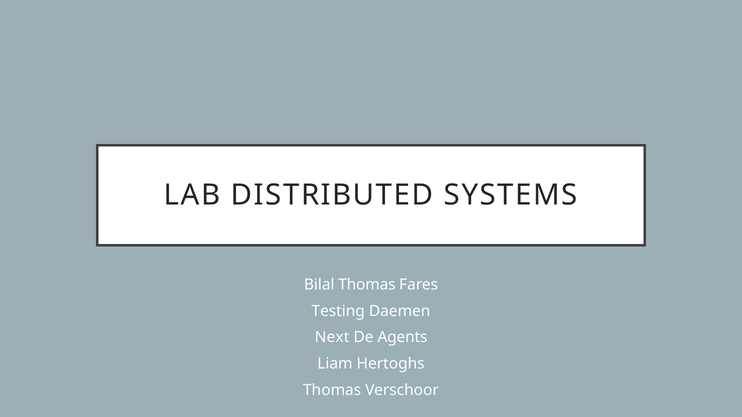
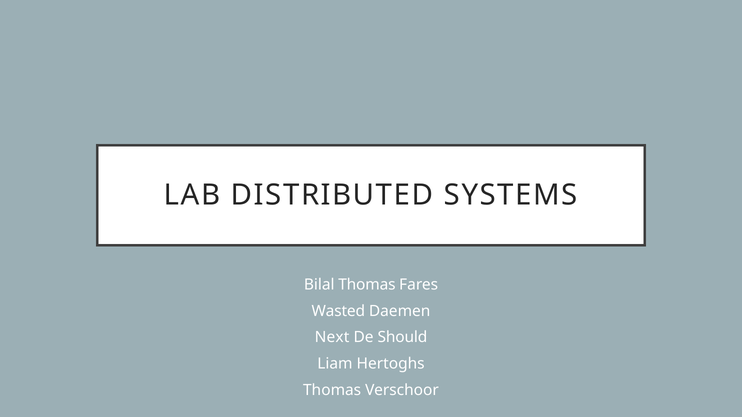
Testing: Testing -> Wasted
Agents: Agents -> Should
